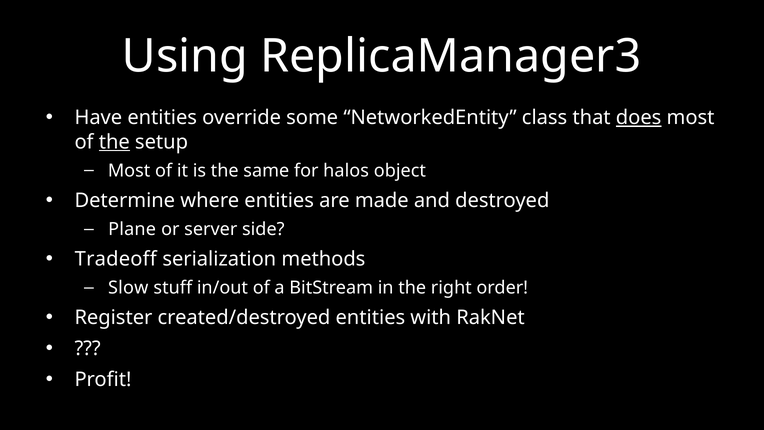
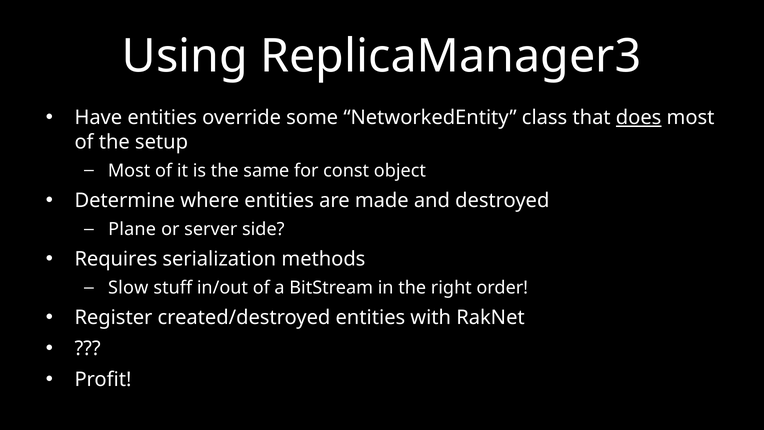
the at (114, 142) underline: present -> none
halos: halos -> const
Tradeoff: Tradeoff -> Requires
